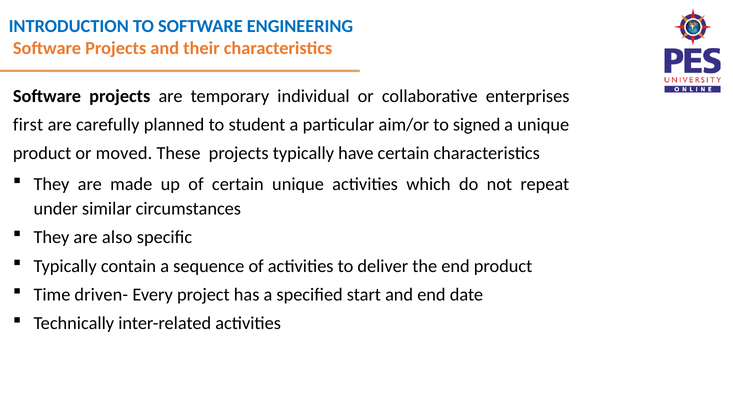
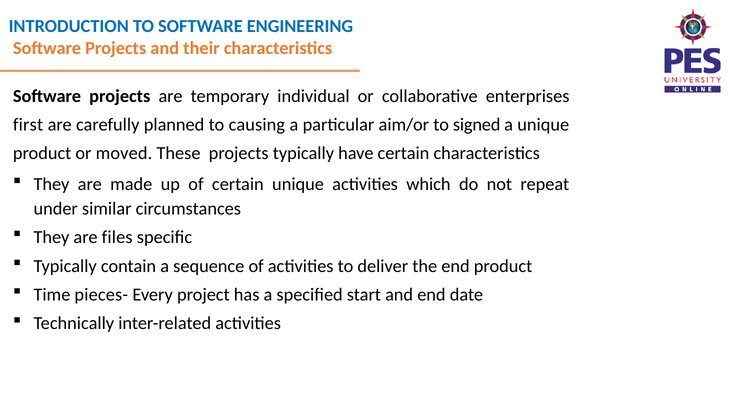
student: student -> causing
also: also -> files
driven-: driven- -> pieces-
